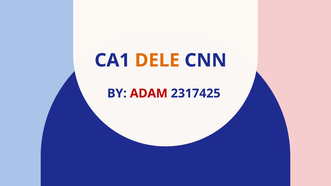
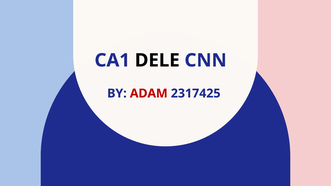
DELE colour: orange -> black
